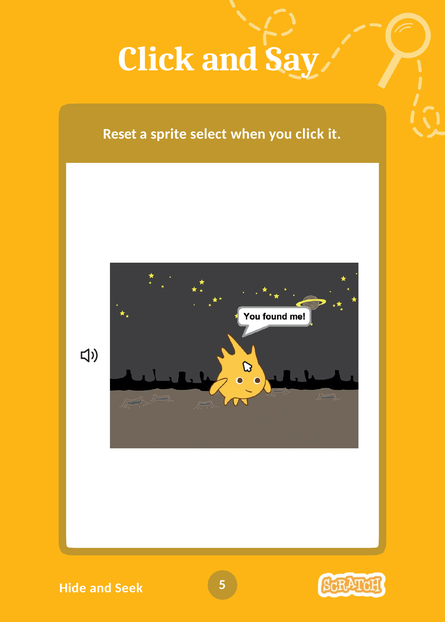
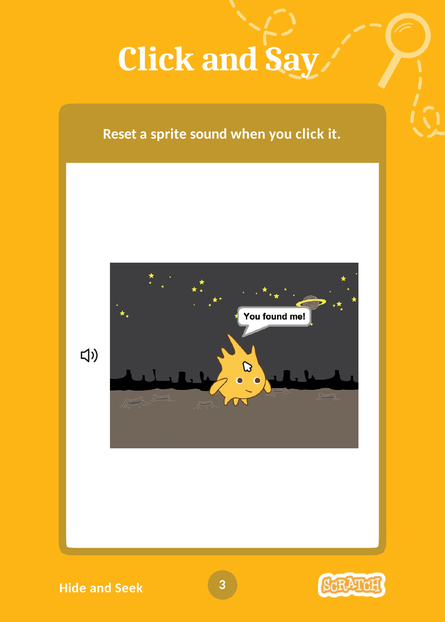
select: select -> sound
5: 5 -> 3
